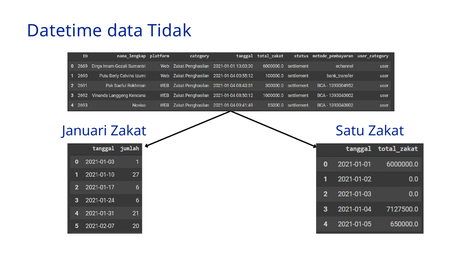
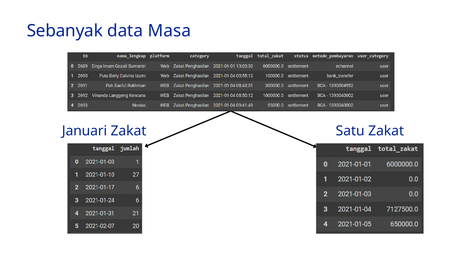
Datetime: Datetime -> Sebanyak
Tidak: Tidak -> Masa
